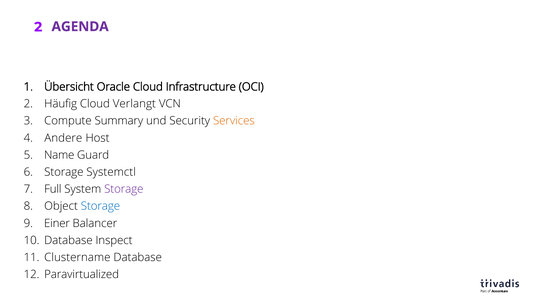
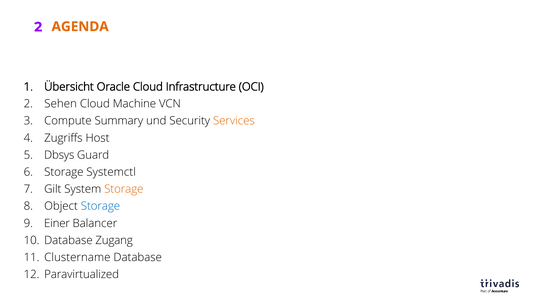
AGENDA colour: purple -> orange
Häufig: Häufig -> Sehen
Verlangt: Verlangt -> Machine
Andere: Andere -> Zugriffs
Name: Name -> Dbsys
Full: Full -> Gilt
Storage at (124, 190) colour: purple -> orange
Inspect: Inspect -> Zugang
